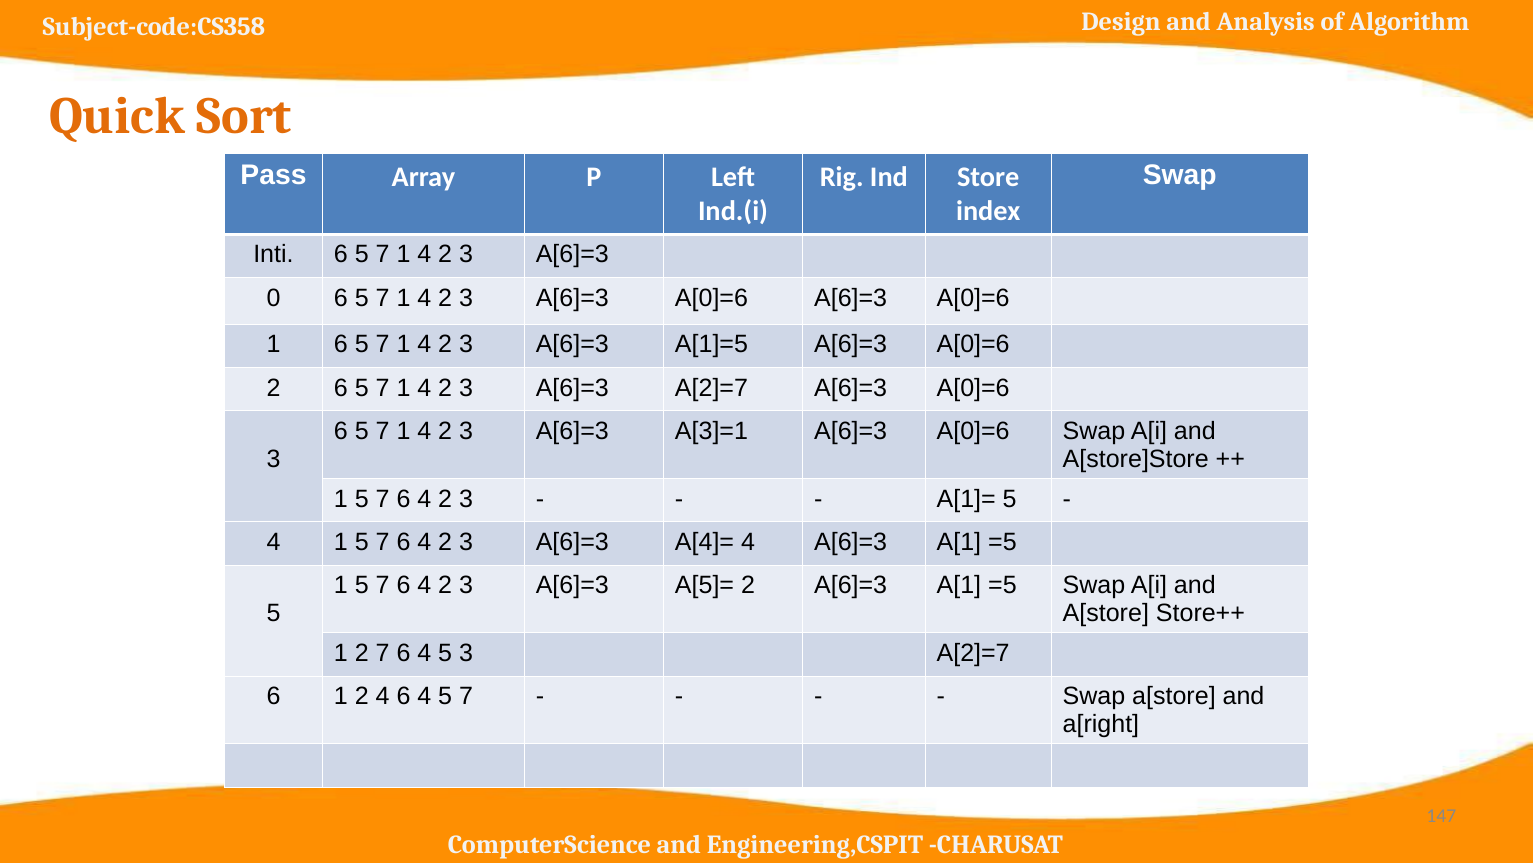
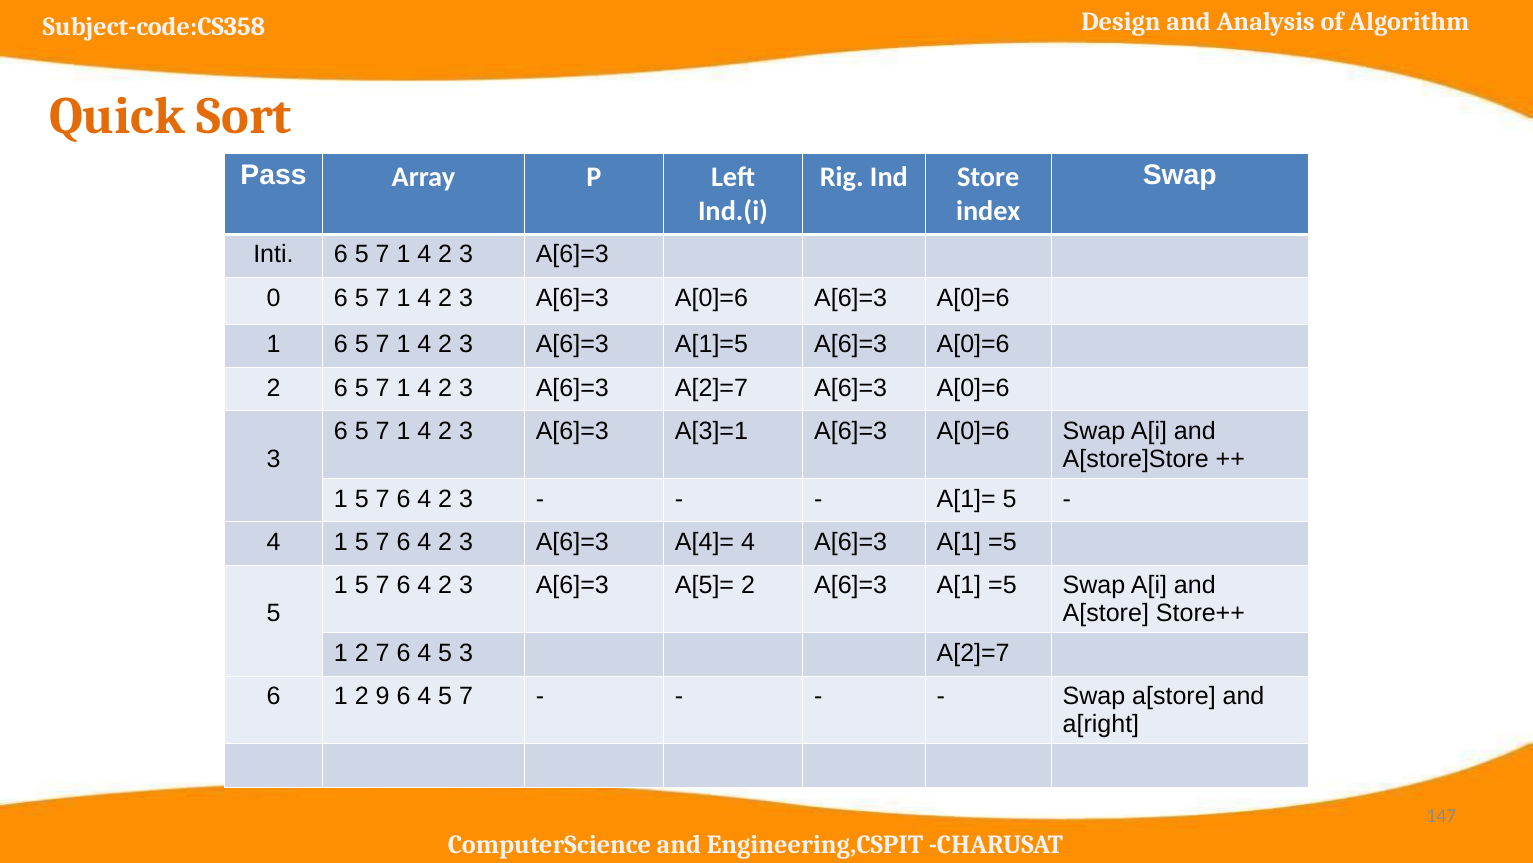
2 4: 4 -> 9
